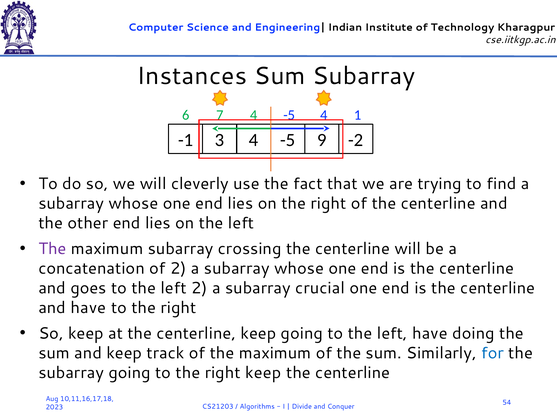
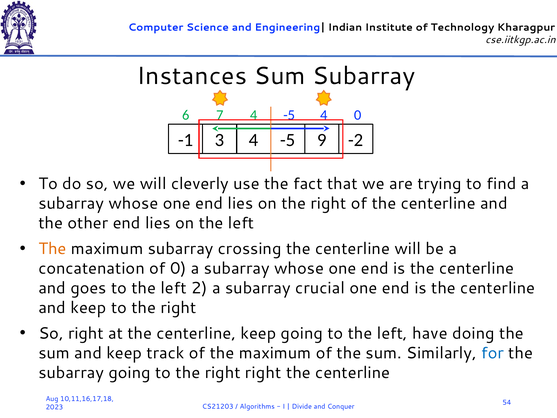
6 1: 1 -> 0
The at (52, 249) colour: purple -> orange
of 2: 2 -> 0
have at (88, 308): have -> keep
So keep: keep -> right
right keep: keep -> right
